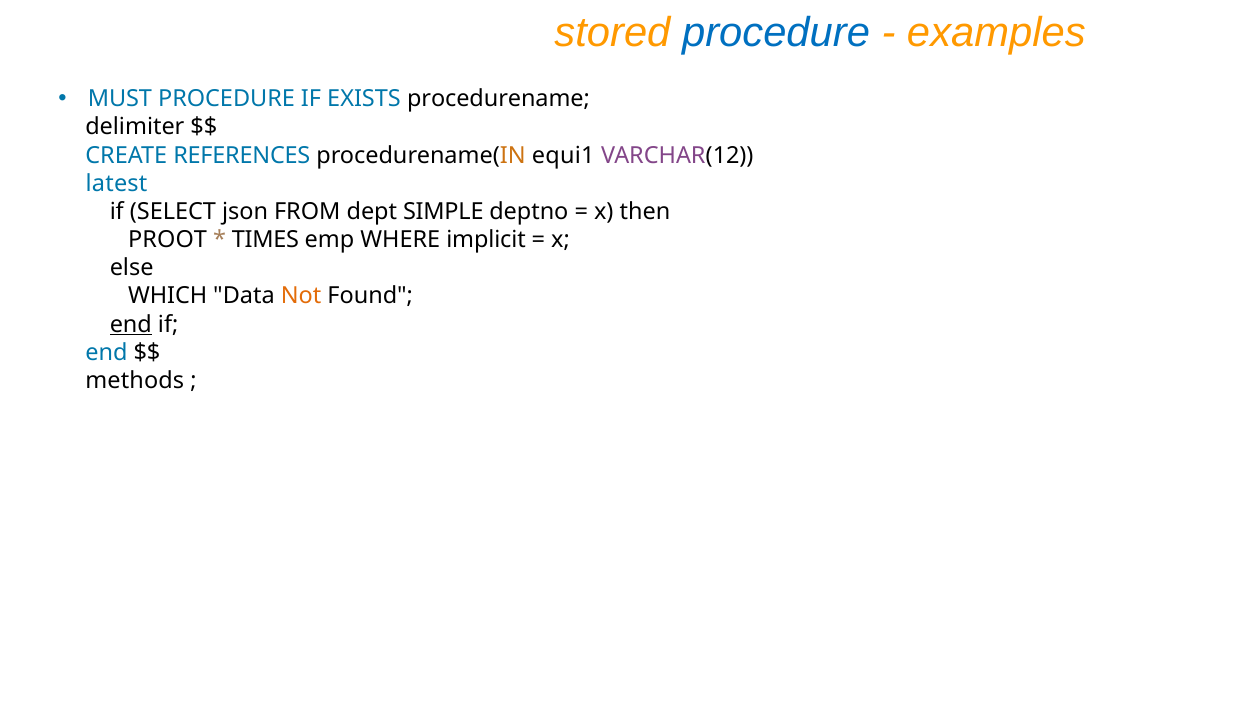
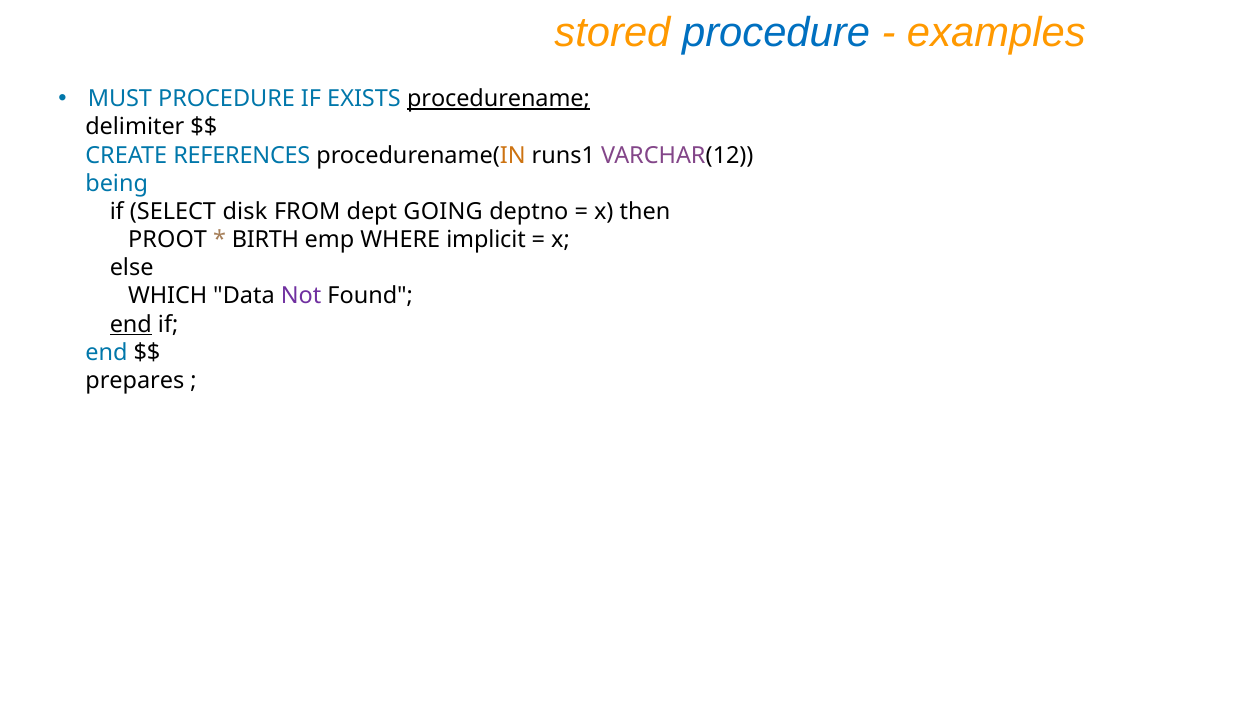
procedurename underline: none -> present
equi1: equi1 -> runs1
latest: latest -> being
json: json -> disk
SIMPLE: SIMPLE -> GOING
TIMES: TIMES -> BIRTH
Not colour: orange -> purple
methods: methods -> prepares
